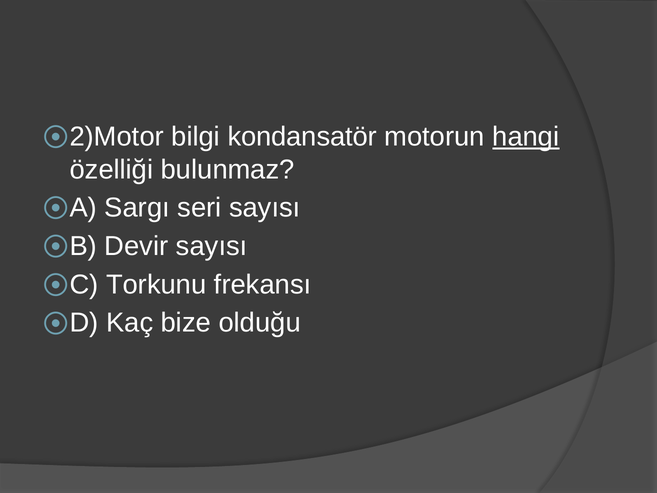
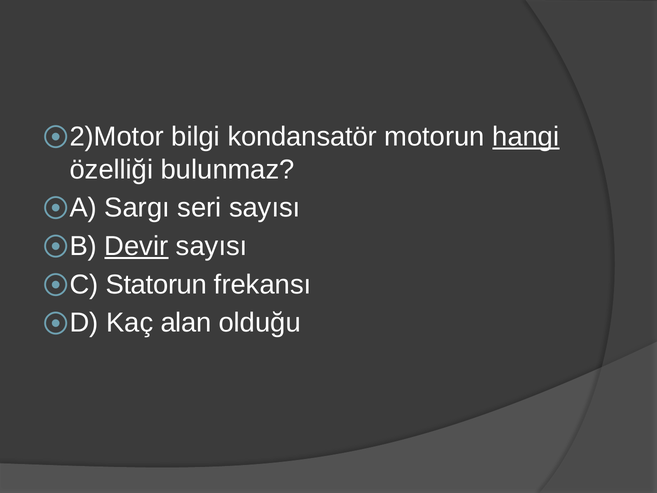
Devir underline: none -> present
Torkunu: Torkunu -> Statorun
bize: bize -> alan
